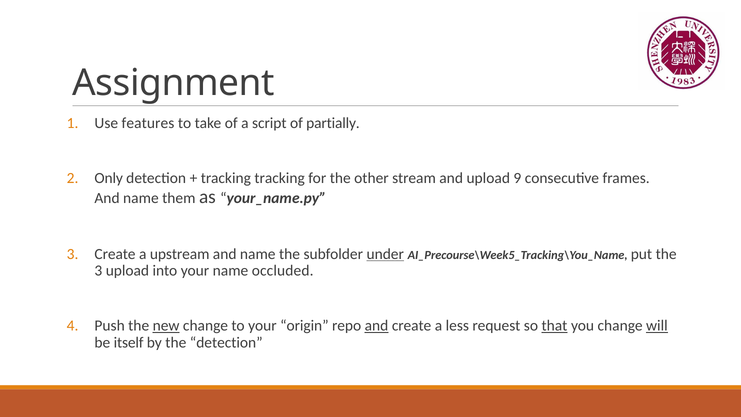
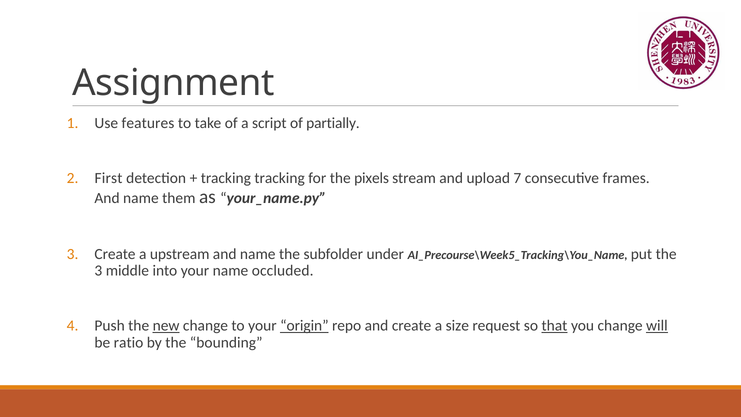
Only: Only -> First
other: other -> pixels
9: 9 -> 7
under underline: present -> none
3 upload: upload -> middle
origin underline: none -> present
and at (377, 326) underline: present -> none
less: less -> size
itself: itself -> ratio
the detection: detection -> bounding
